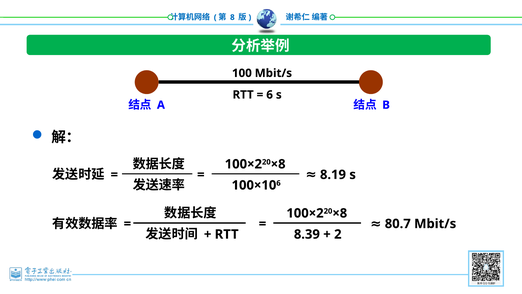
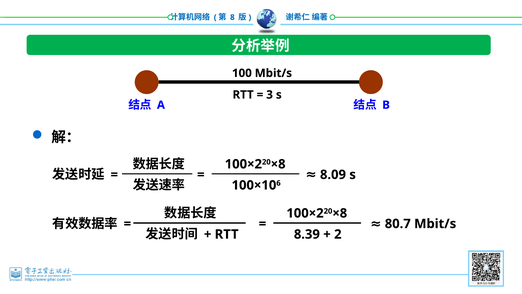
6: 6 -> 3
8.19: 8.19 -> 8.09
